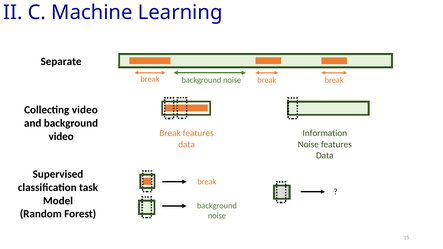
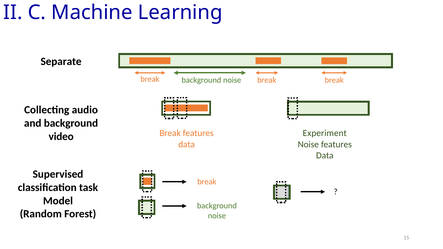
Collecting video: video -> audio
Information: Information -> Experiment
